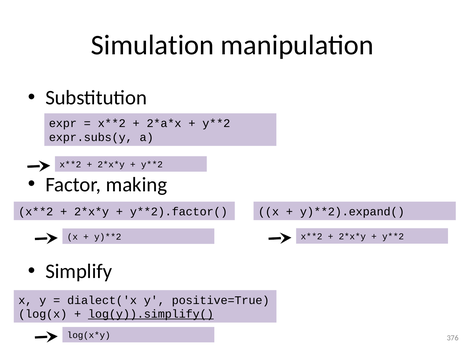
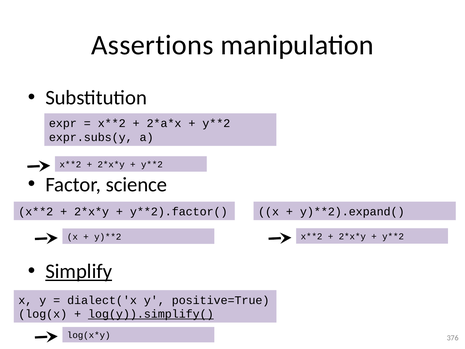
Simulation: Simulation -> Assertions
making: making -> science
Simplify underline: none -> present
